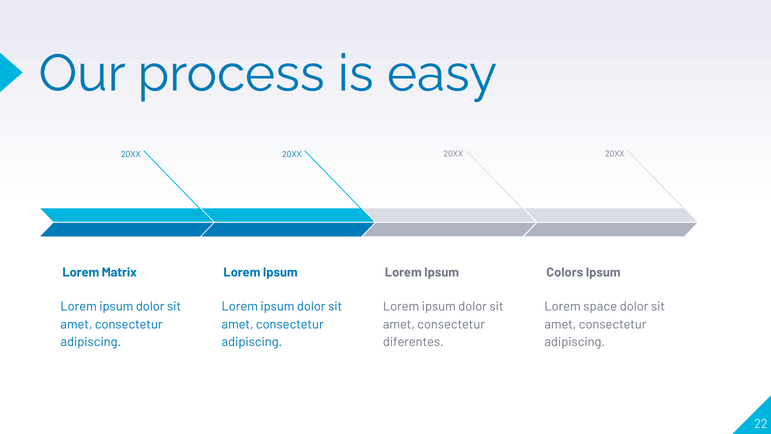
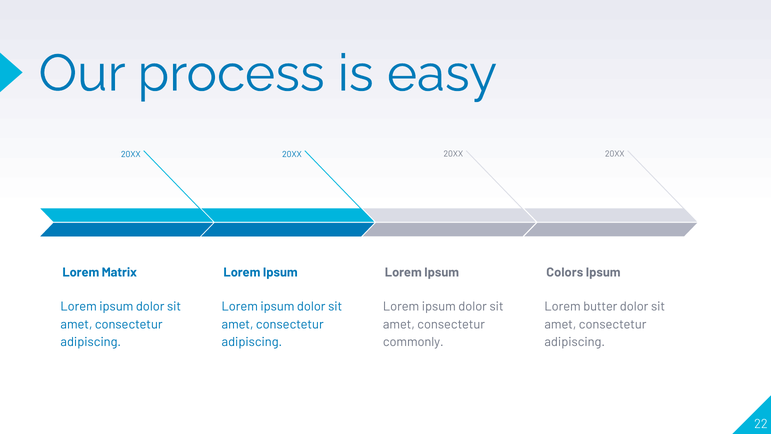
space: space -> butter
diferentes: diferentes -> commonly
